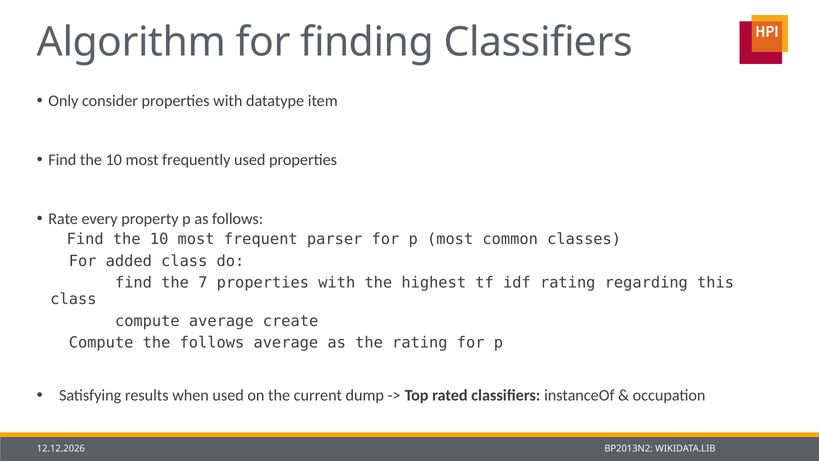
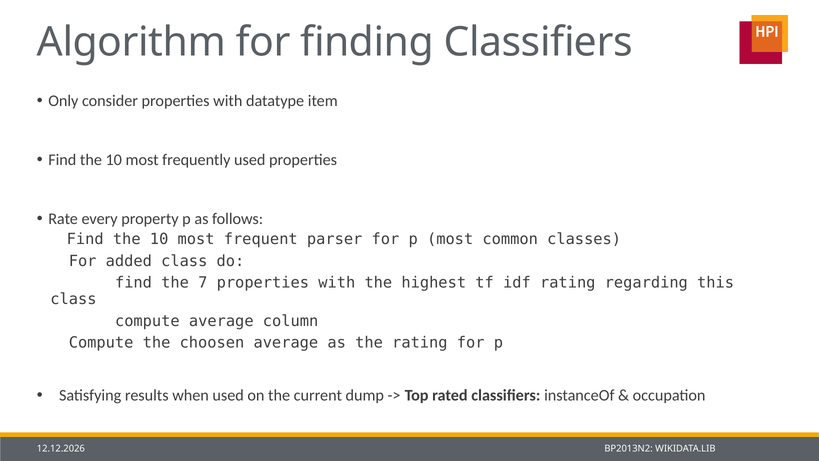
create: create -> column
the follows: follows -> choosen
